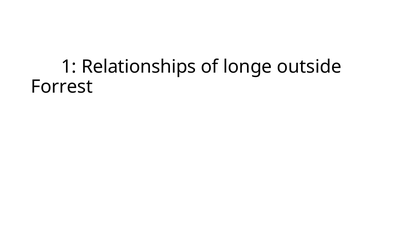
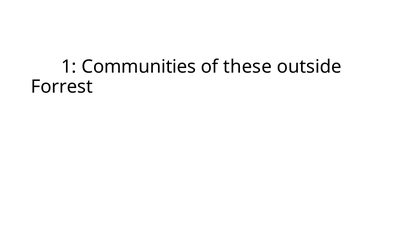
Relationships: Relationships -> Communities
longe: longe -> these
